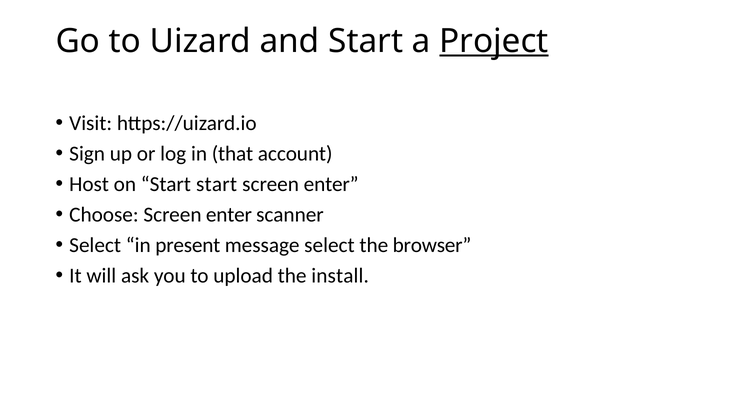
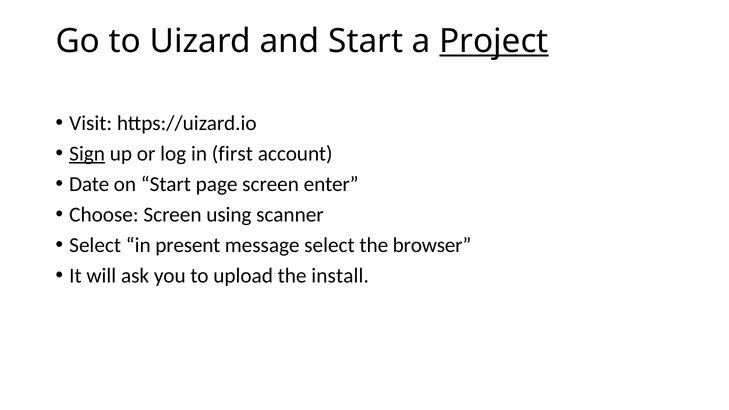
Sign underline: none -> present
that: that -> first
Host: Host -> Date
Start start: start -> page
Choose Screen enter: enter -> using
